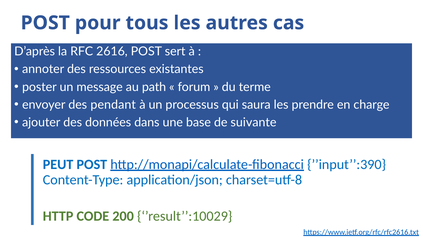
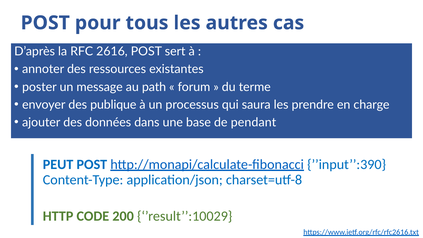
pendant: pendant -> publique
suivante: suivante -> pendant
